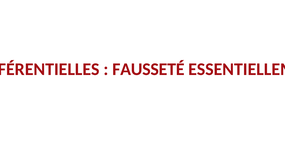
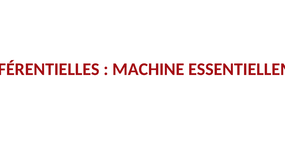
FAUSSETÉ: FAUSSETÉ -> MACHINE
